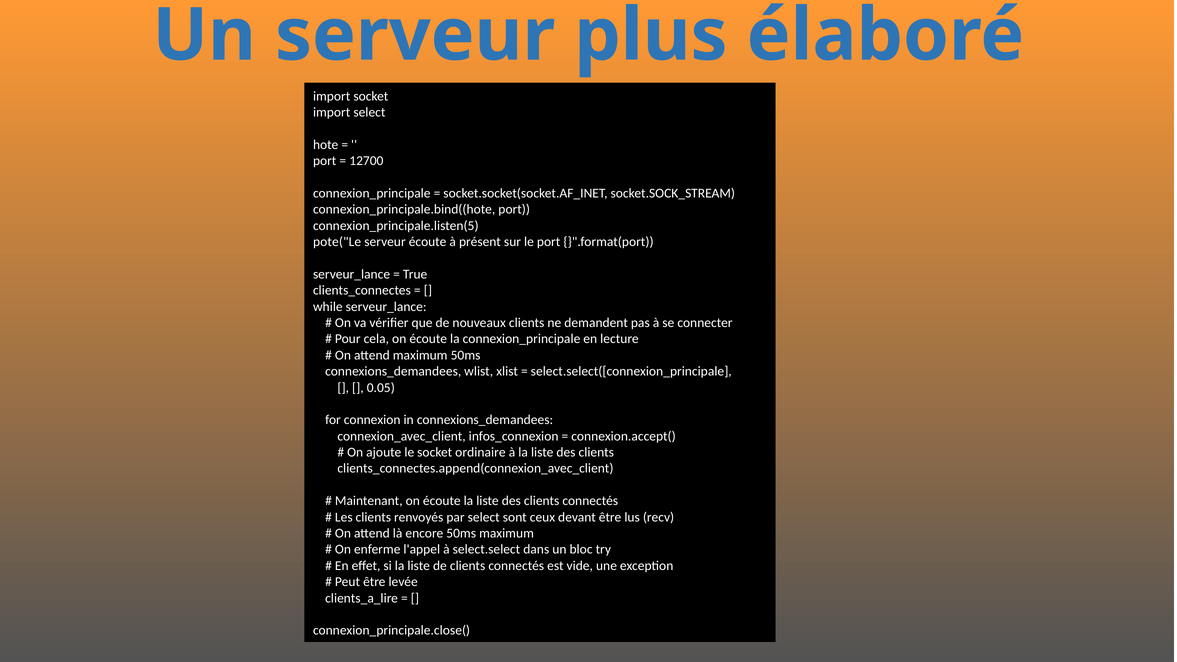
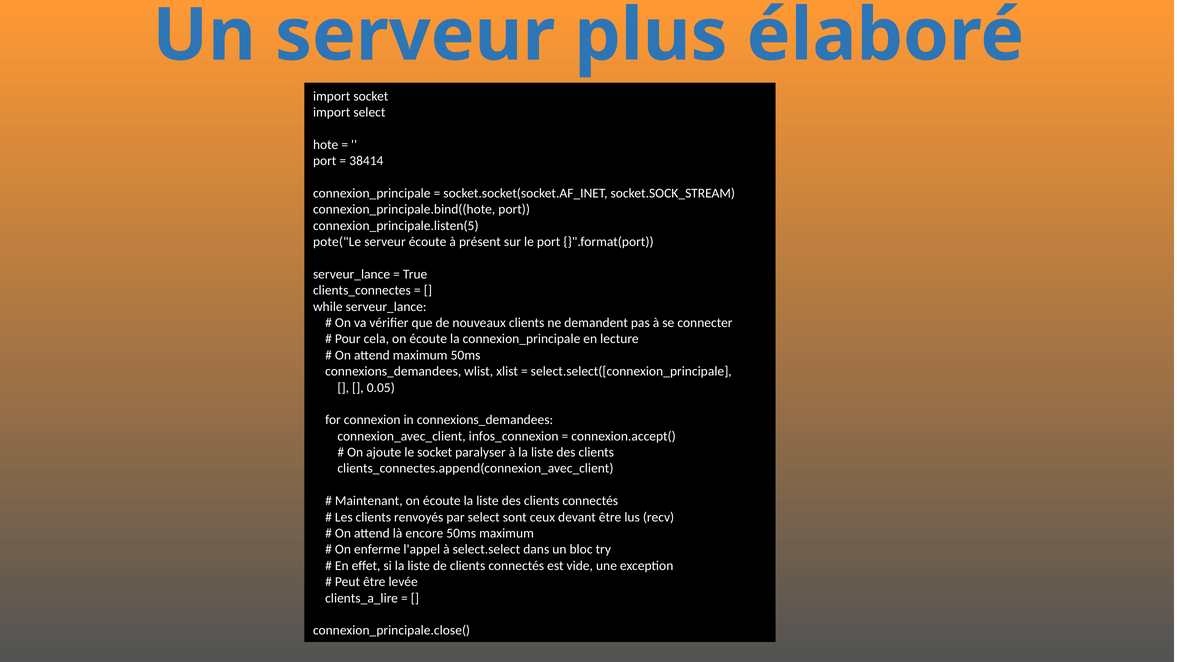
12700: 12700 -> 38414
ordinaire: ordinaire -> paralyser
